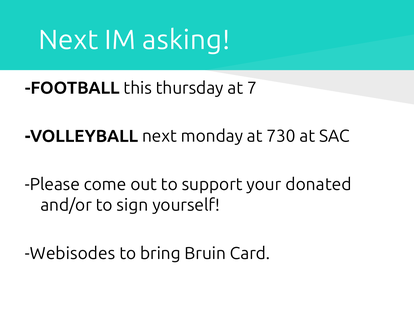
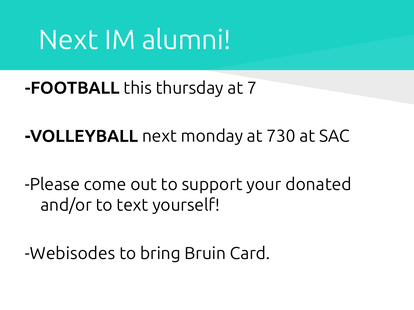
asking: asking -> alumni
sign: sign -> text
